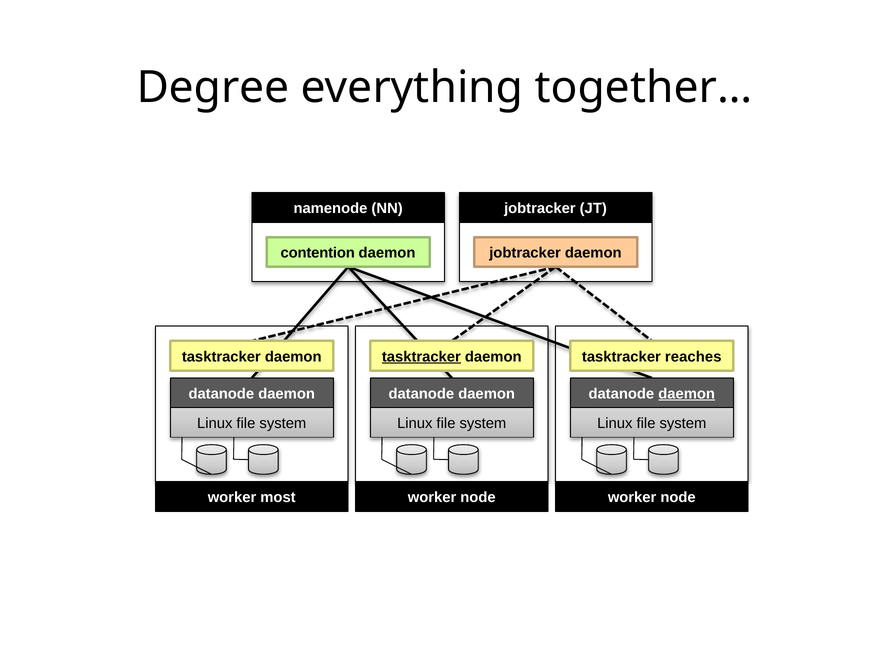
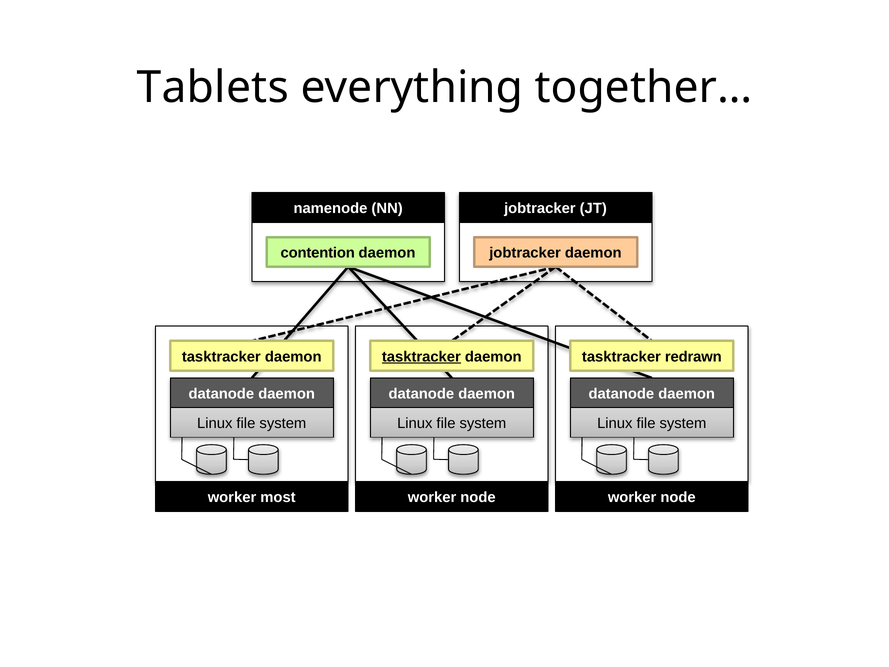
Degree: Degree -> Tablets
reaches: reaches -> redrawn
daemon at (687, 394) underline: present -> none
